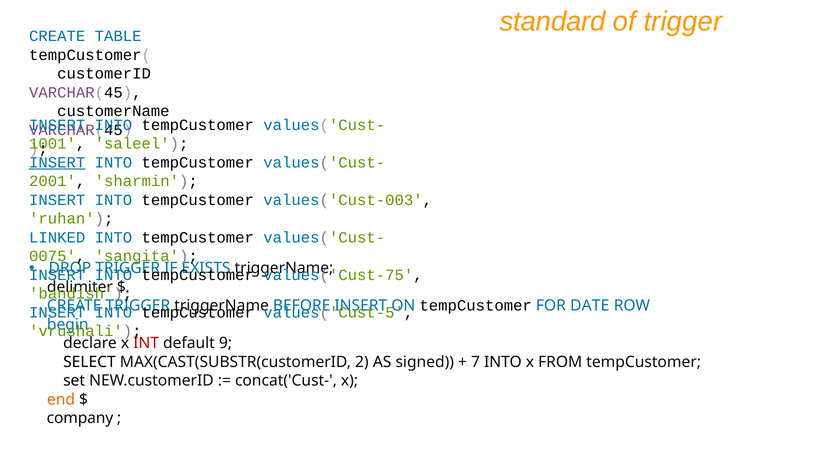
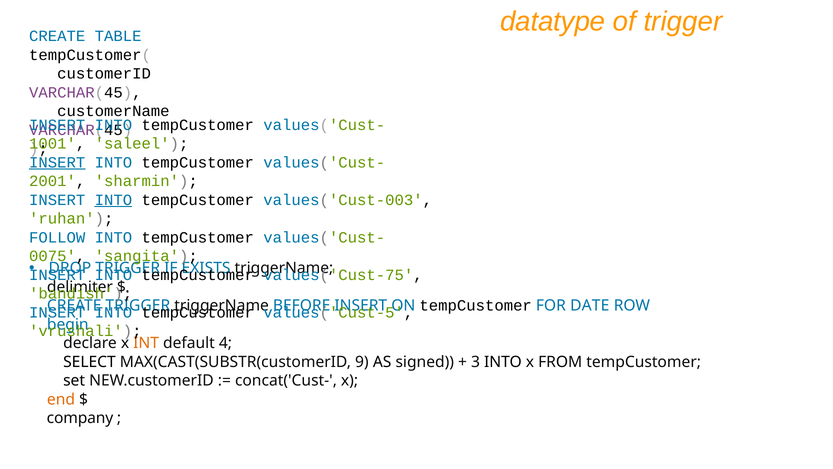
standard: standard -> datatype
INTO at (113, 200) underline: none -> present
LINKED: LINKED -> FOLLOW
INT colour: red -> orange
9: 9 -> 4
2: 2 -> 9
7: 7 -> 3
